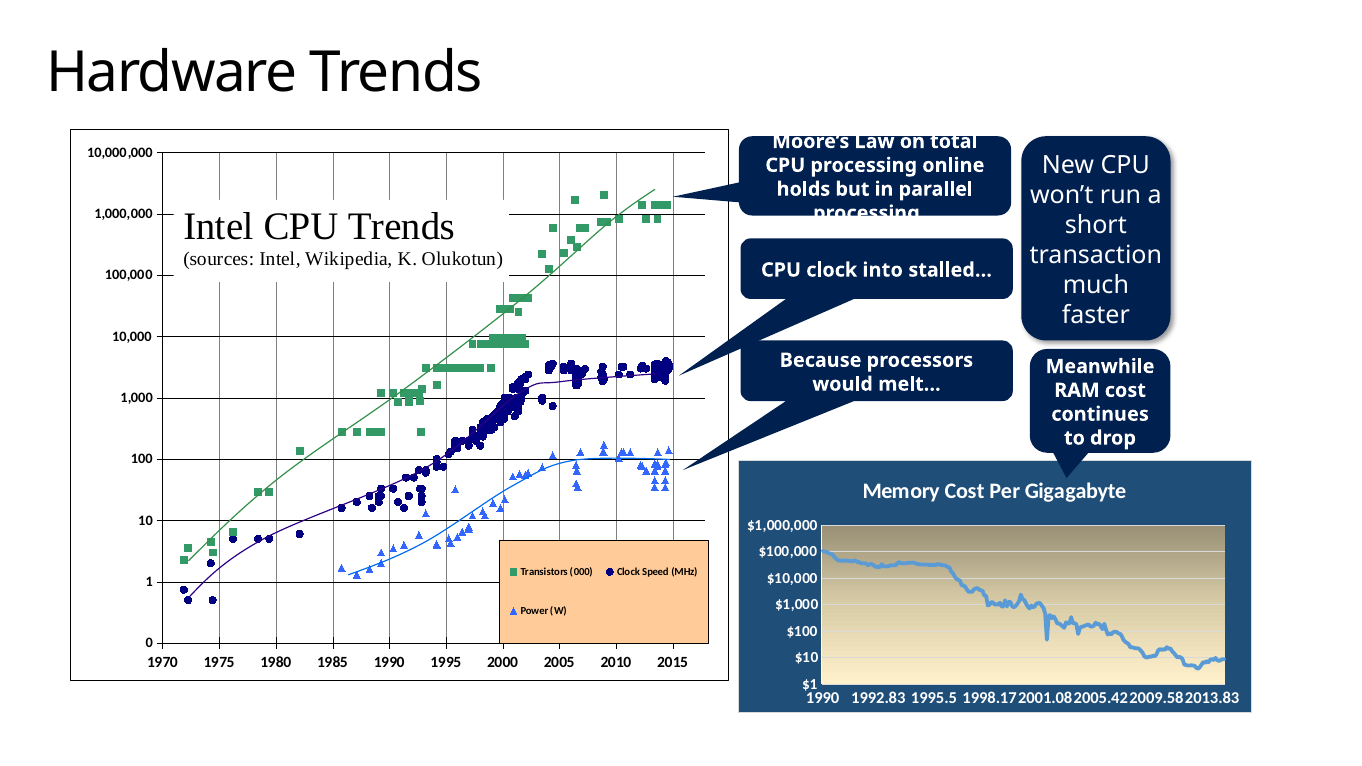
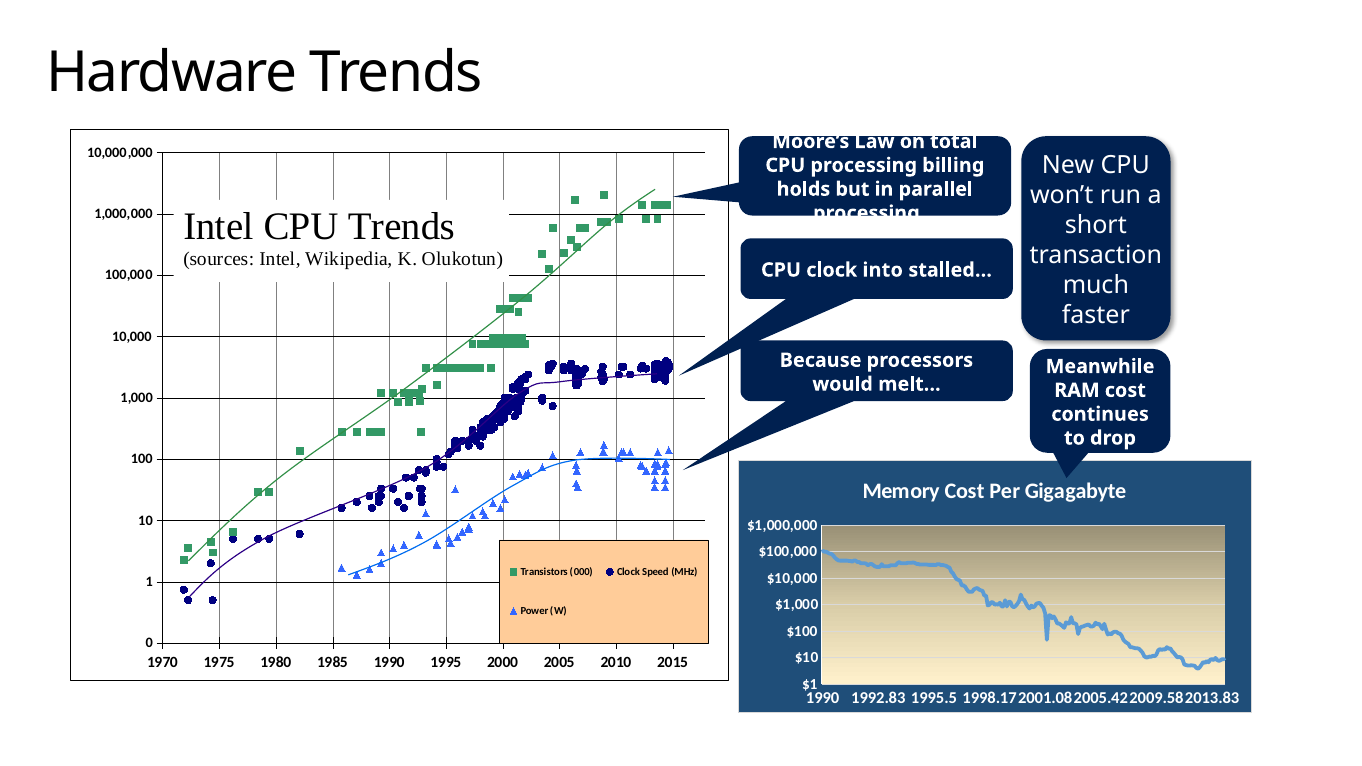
online: online -> billing
